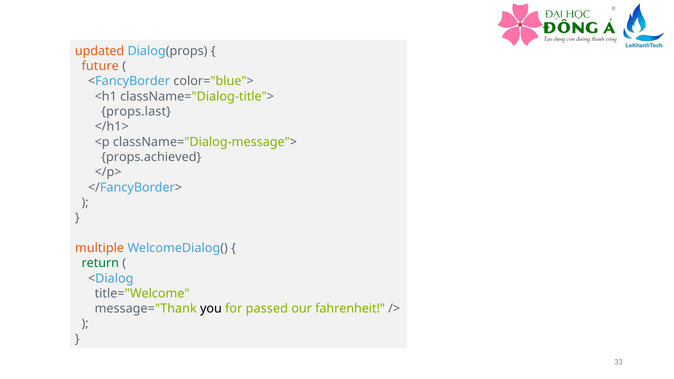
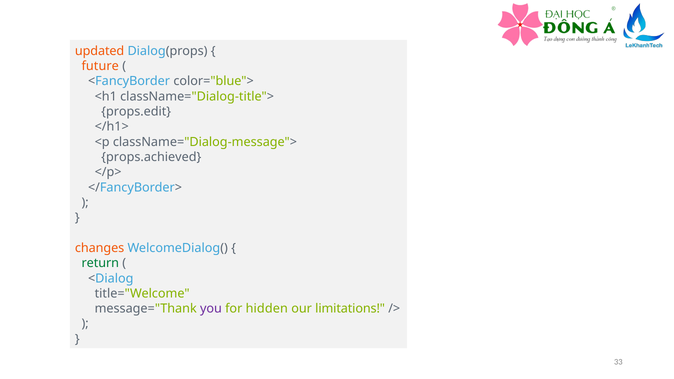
props.last: props.last -> props.edit
multiple: multiple -> changes
you colour: black -> purple
passed: passed -> hidden
fahrenheit: fahrenheit -> limitations
